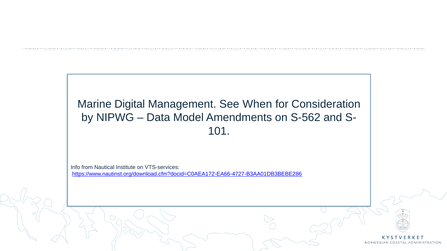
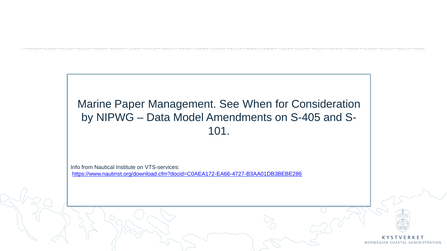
Digital: Digital -> Paper
S-562: S-562 -> S-405
